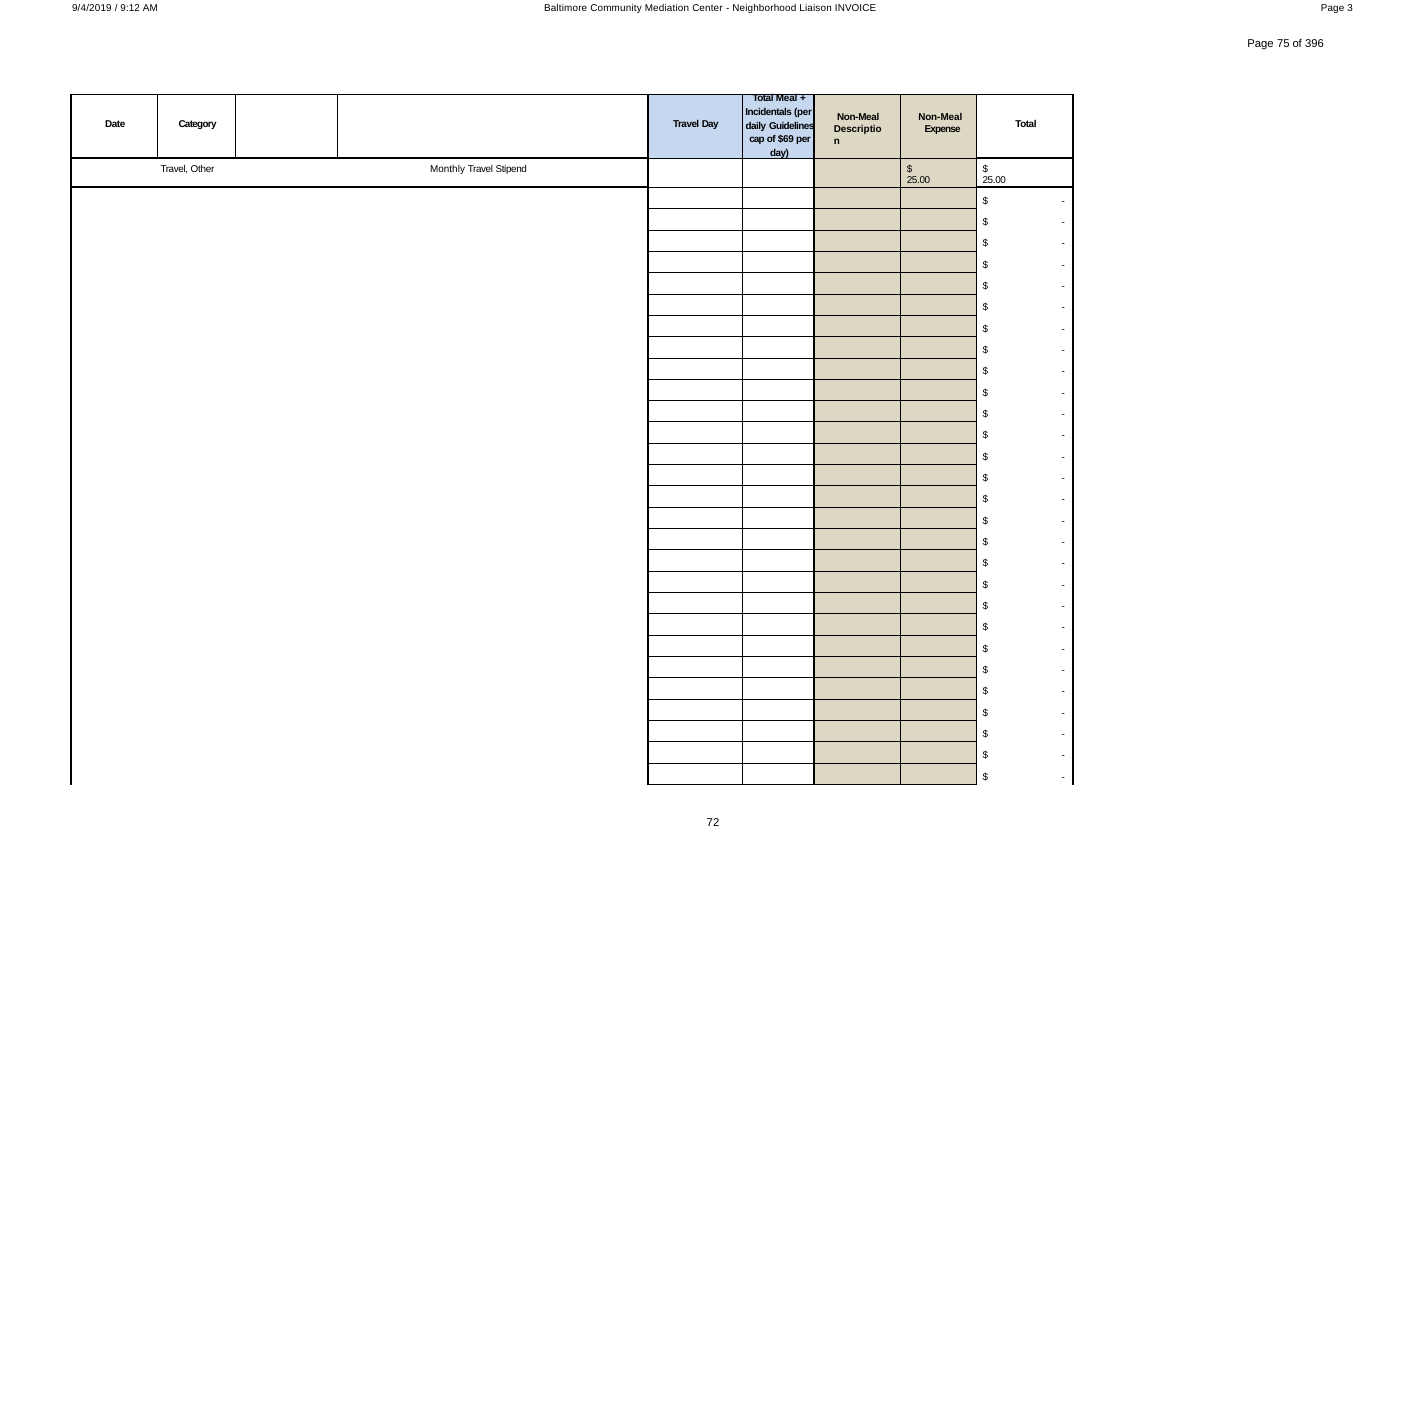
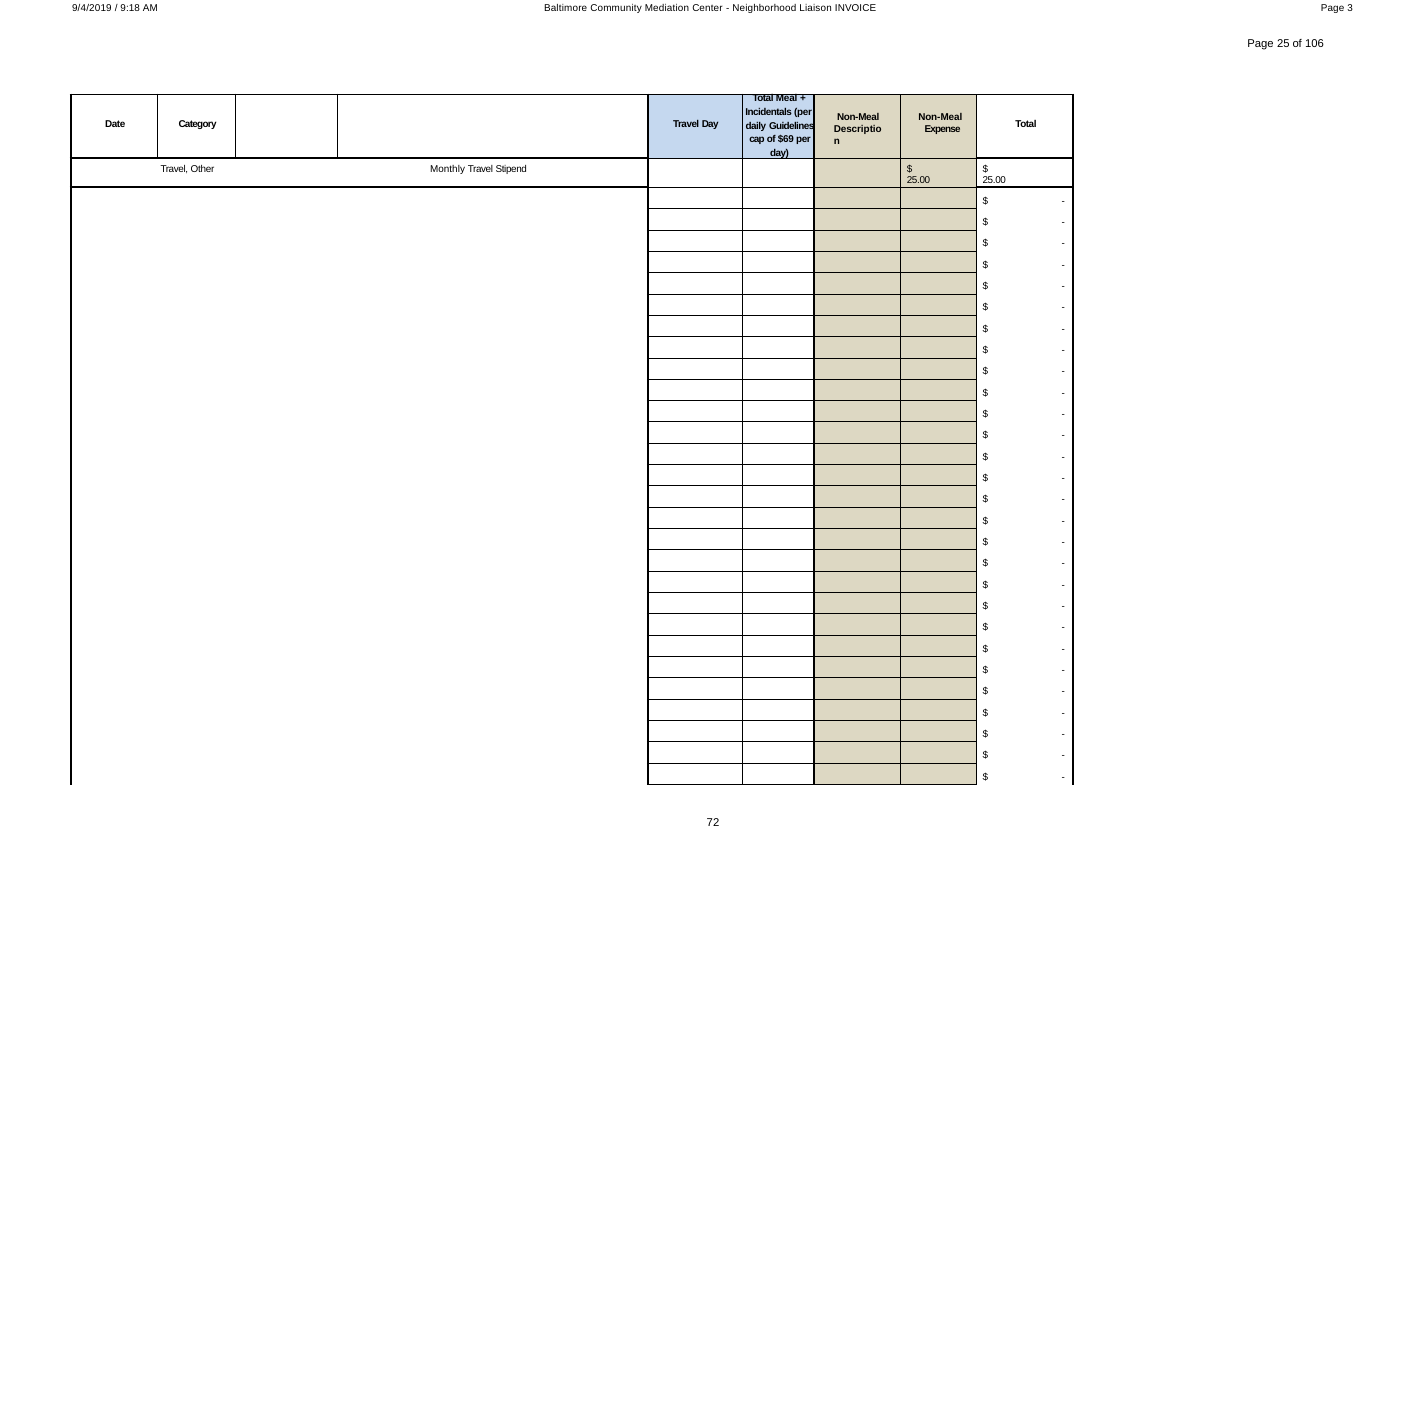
9:12: 9:12 -> 9:18
75: 75 -> 25
396: 396 -> 106
